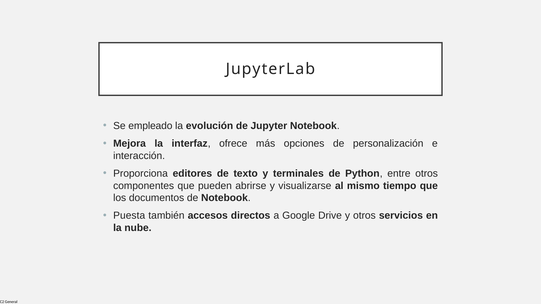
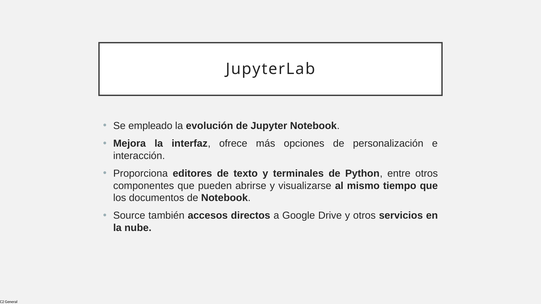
Puesta: Puesta -> Source
